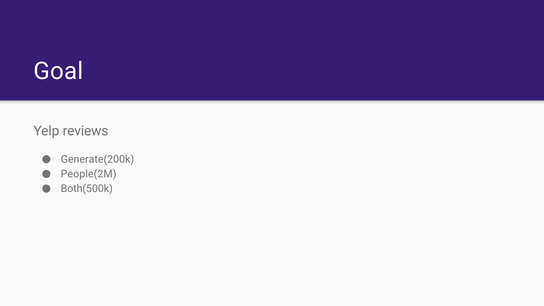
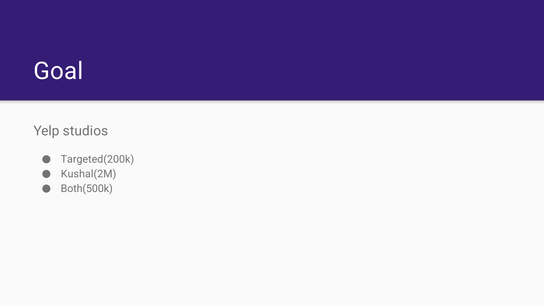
reviews: reviews -> studios
Generate(200k: Generate(200k -> Targeted(200k
People(2M: People(2M -> Kushal(2M
